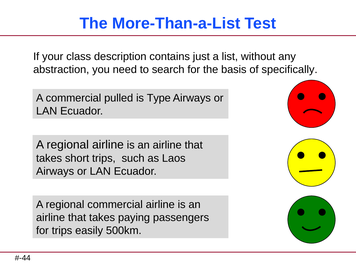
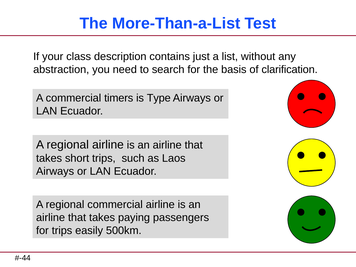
specifically: specifically -> clarification
pulled: pulled -> timers
